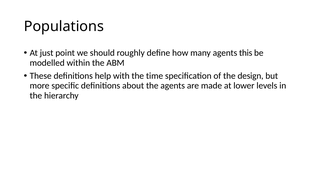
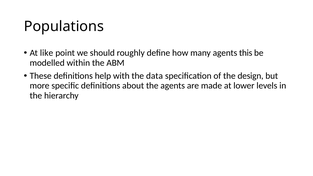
just: just -> like
time: time -> data
